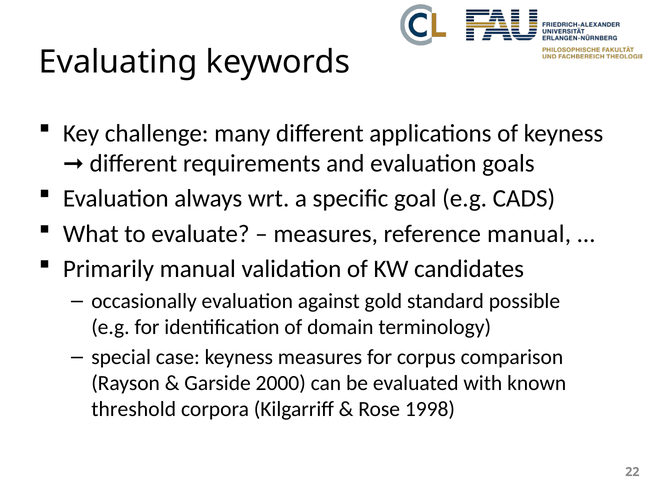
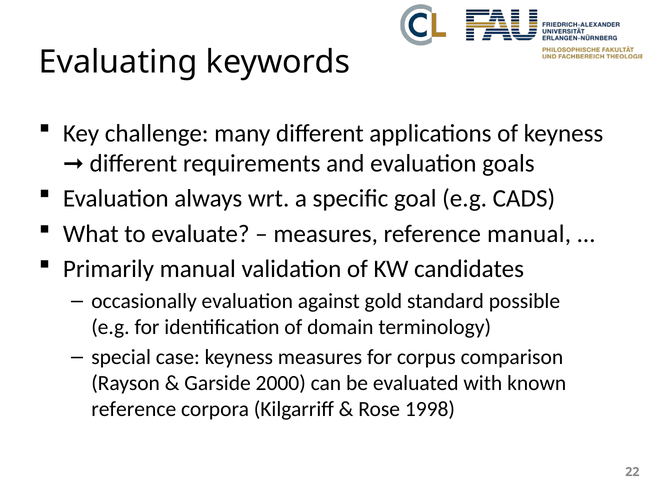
threshold at (134, 409): threshold -> reference
